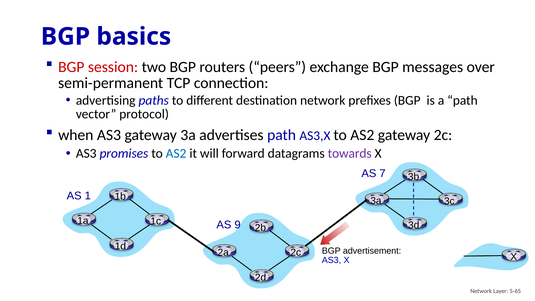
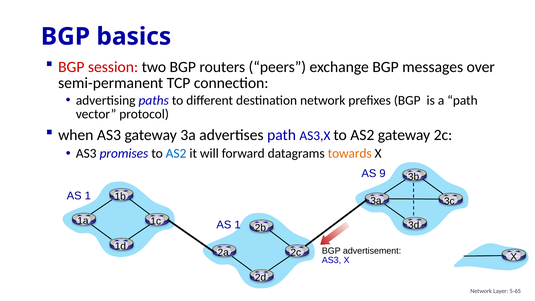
towards colour: purple -> orange
7: 7 -> 9
9 at (238, 225): 9 -> 1
